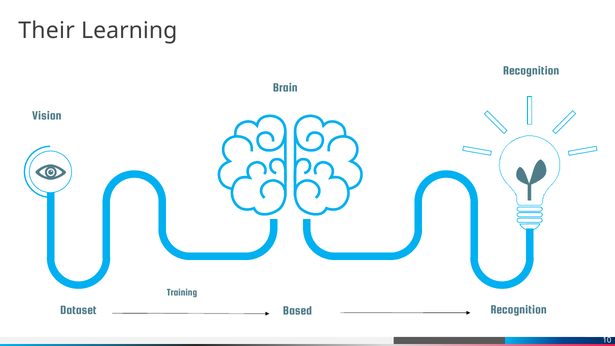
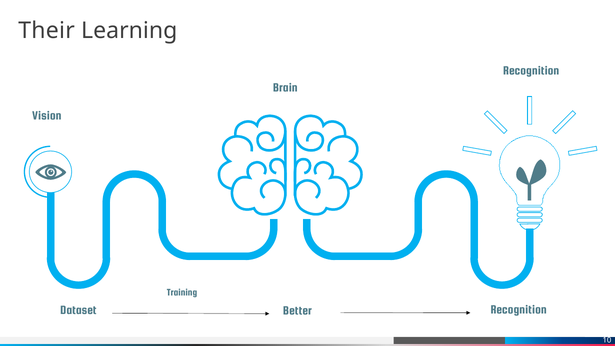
Based: Based -> Better
